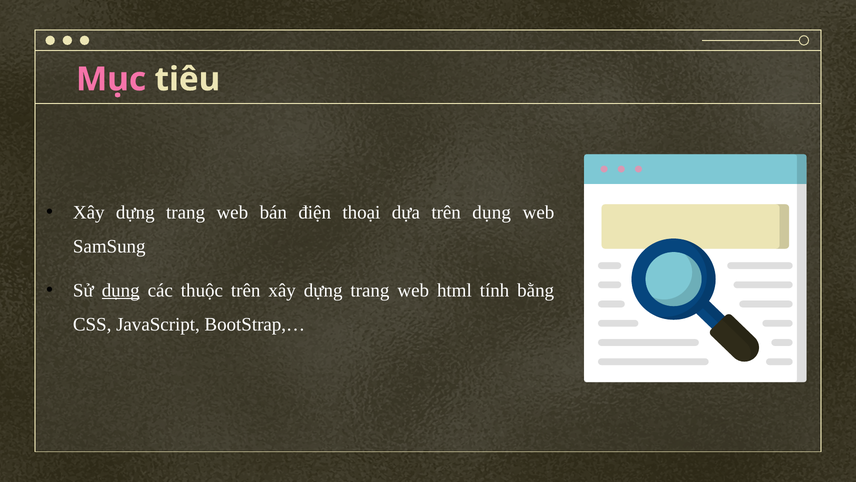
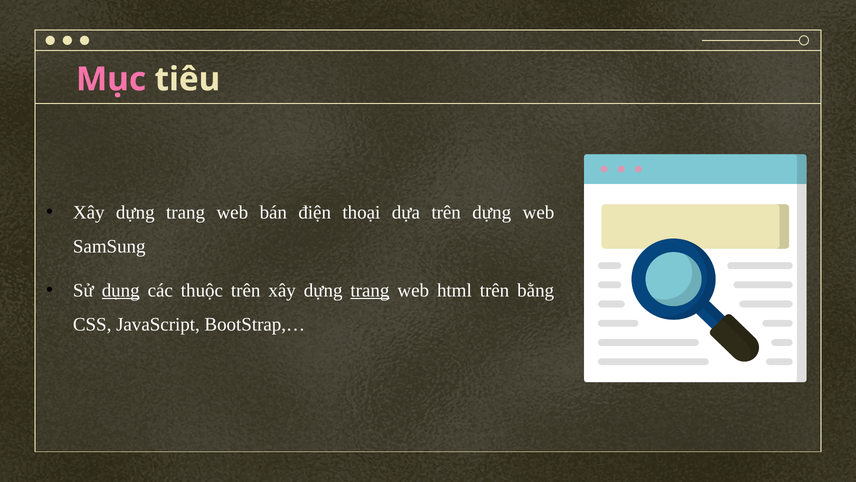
trên dụng: dụng -> dựng
trang at (370, 290) underline: none -> present
html tính: tính -> trên
